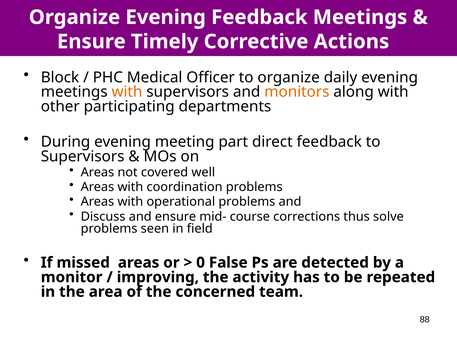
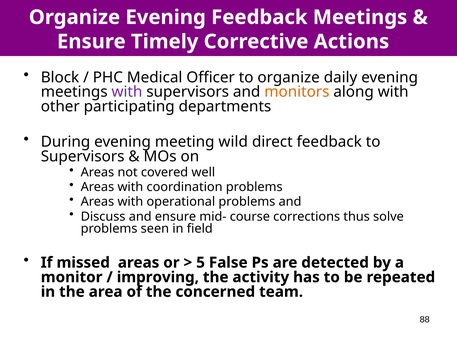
with at (127, 92) colour: orange -> purple
part: part -> wild
0: 0 -> 5
